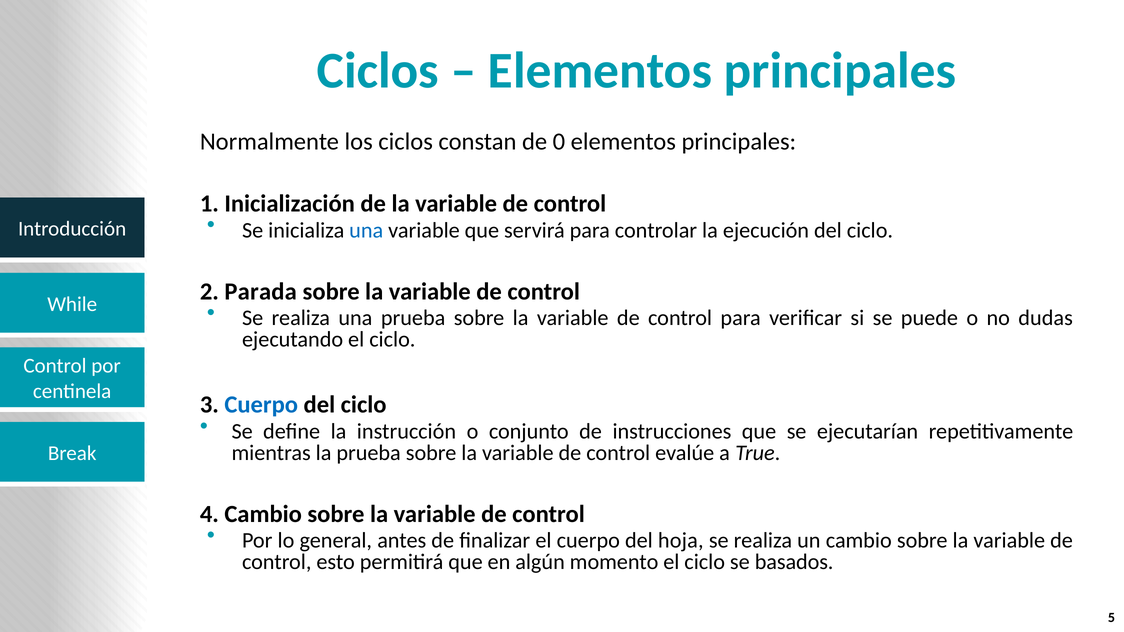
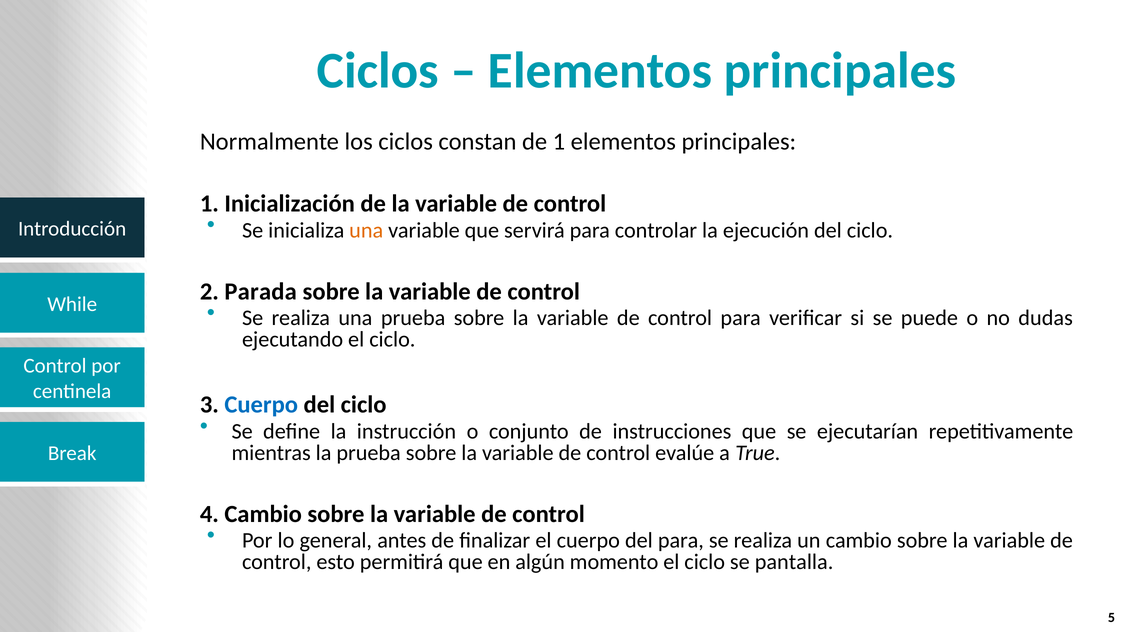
de 0: 0 -> 1
una at (366, 230) colour: blue -> orange
del hoja: hoja -> para
basados: basados -> pantalla
